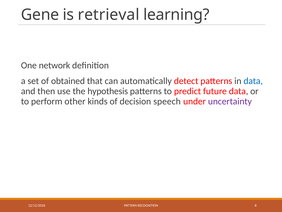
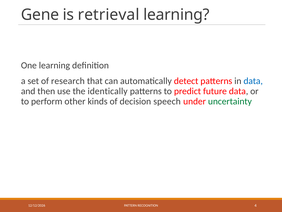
One network: network -> learning
obtained: obtained -> research
hypothesis: hypothesis -> identically
uncertainty colour: purple -> green
